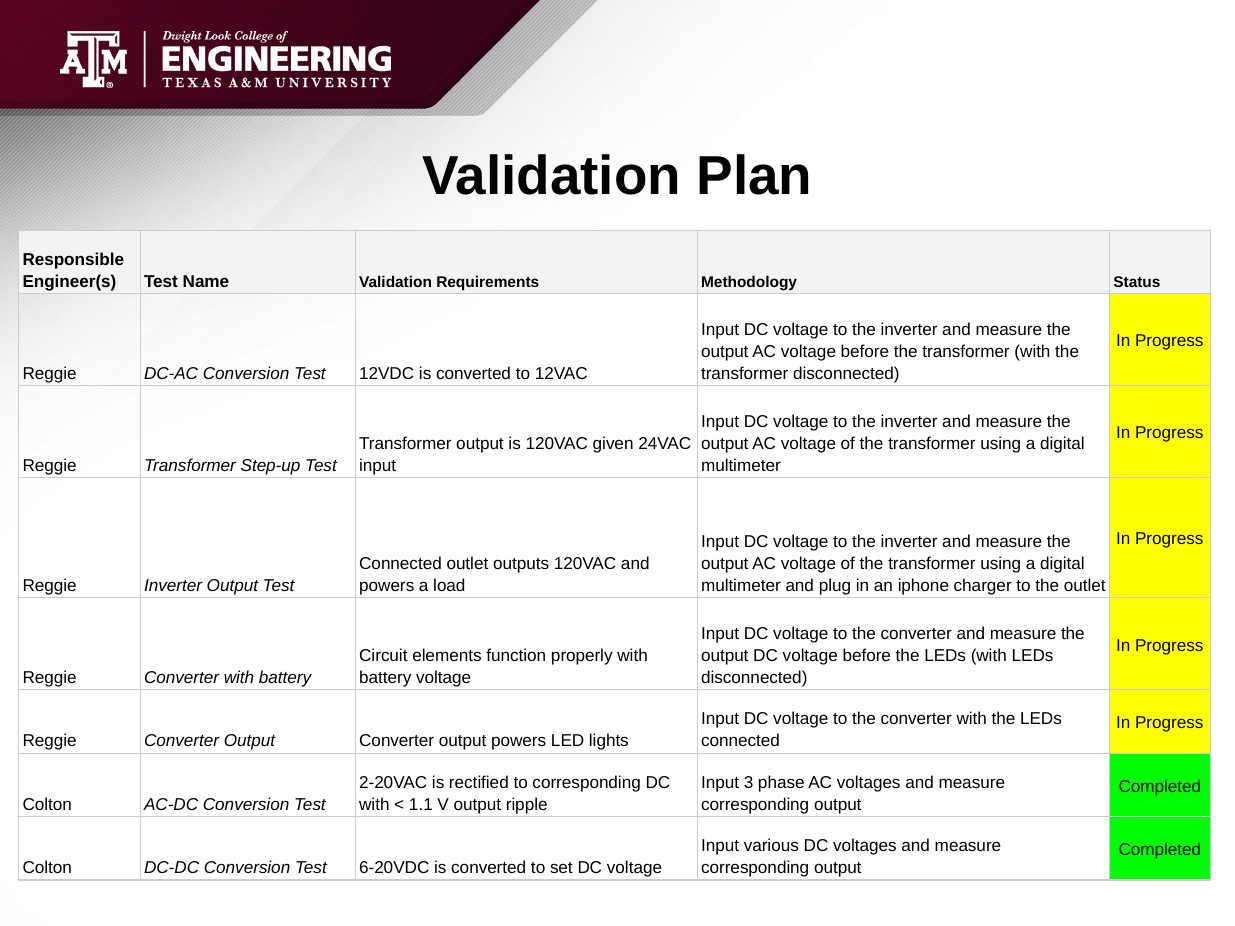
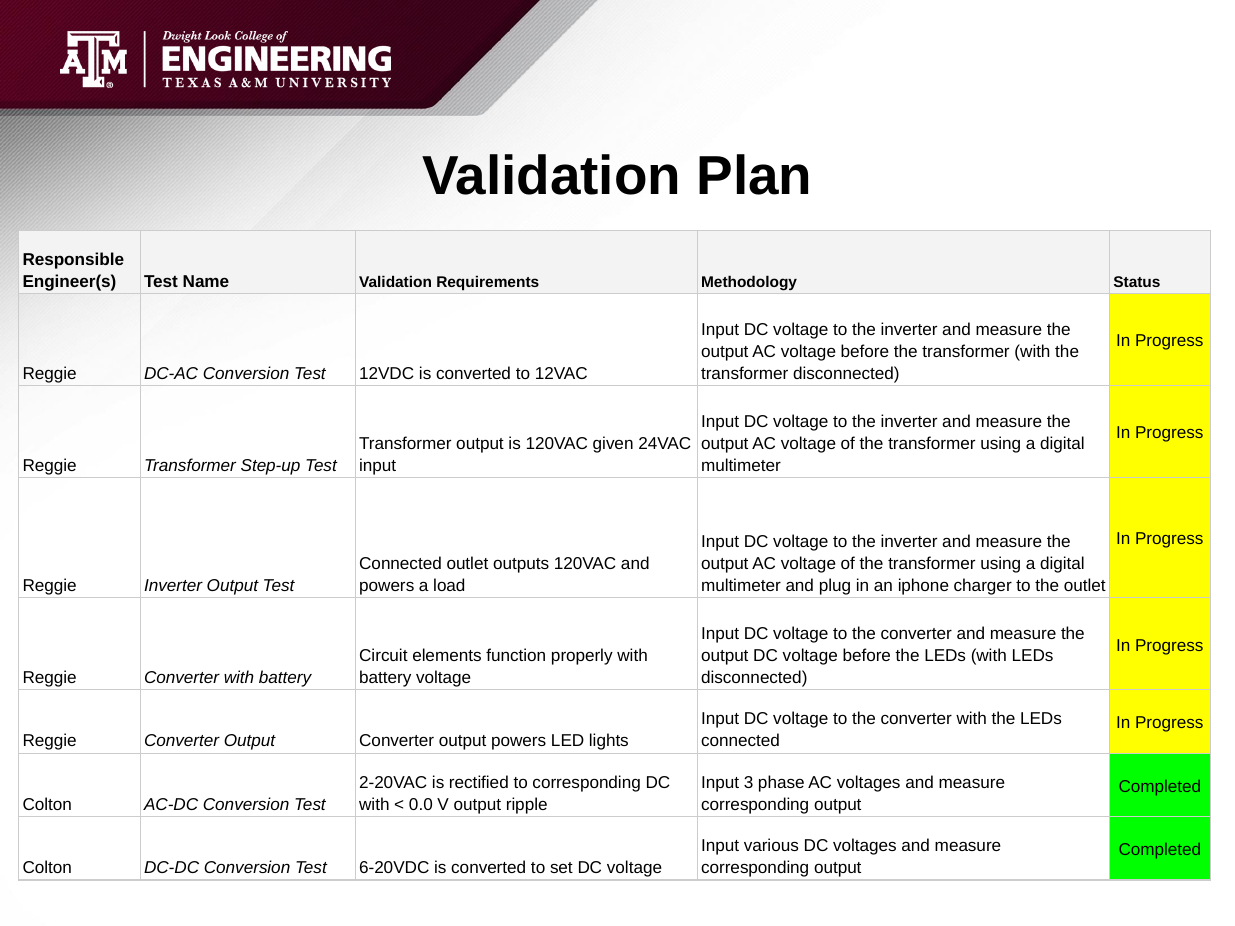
1.1: 1.1 -> 0.0
